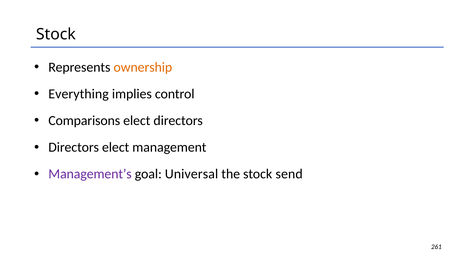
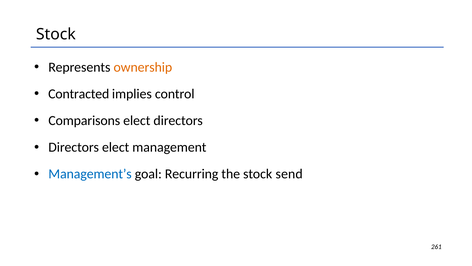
Everything: Everything -> Contracted
Management’s colour: purple -> blue
Universal: Universal -> Recurring
